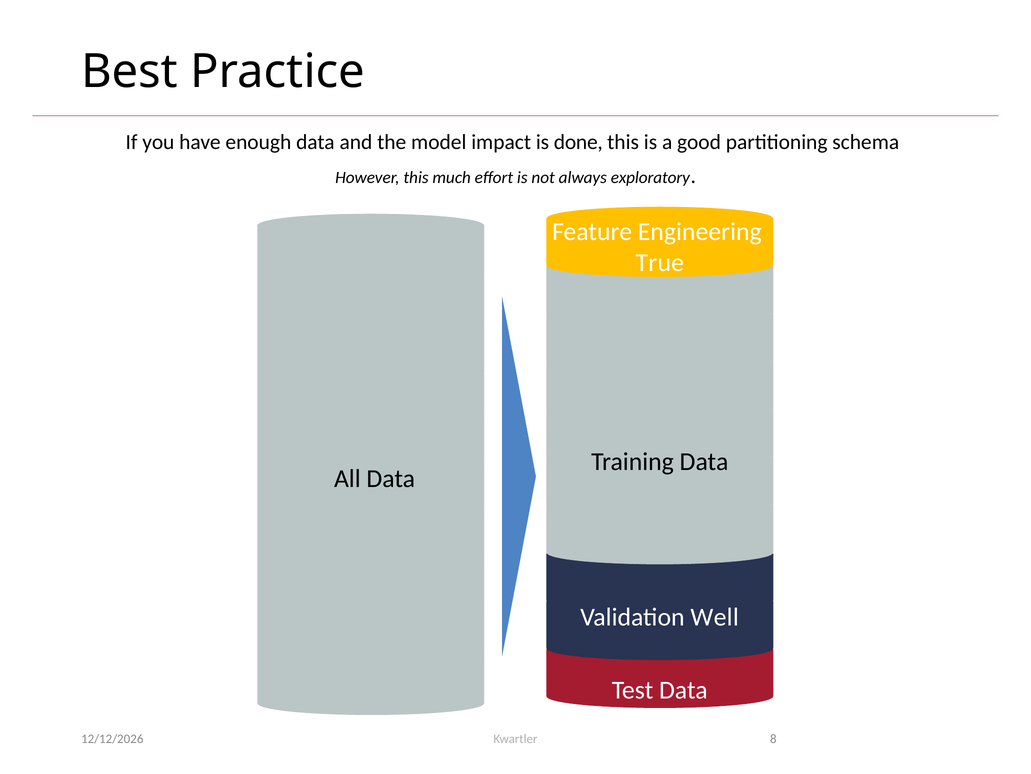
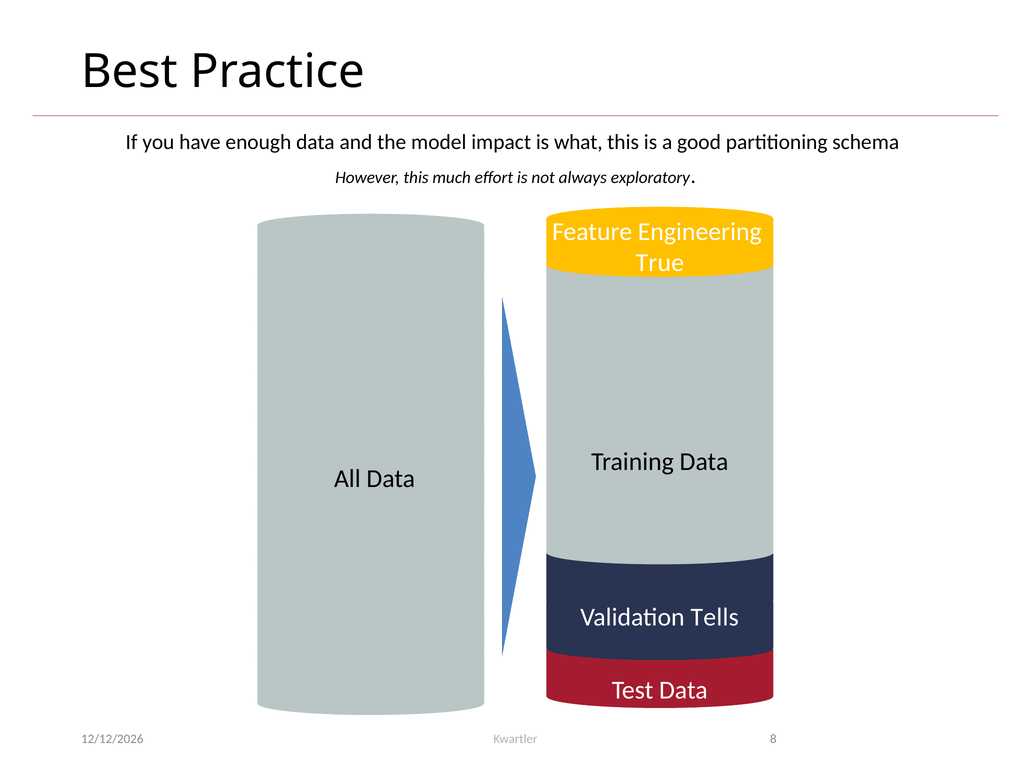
done: done -> what
Well: Well -> Tells
